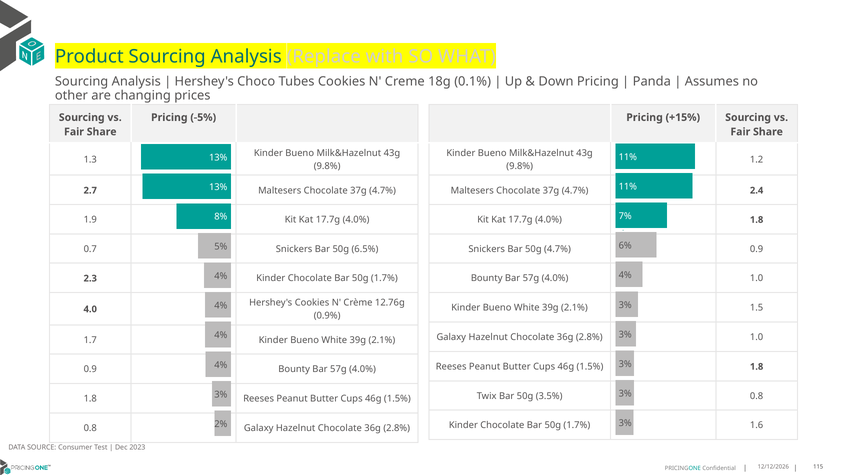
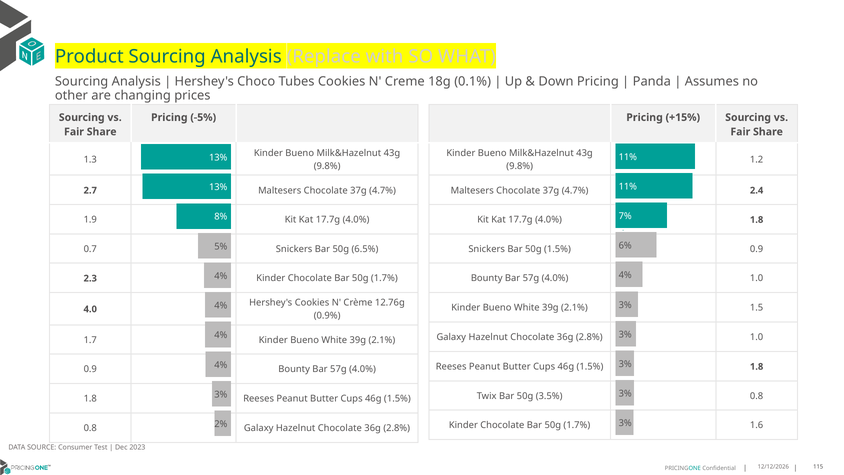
50g 4.7%: 4.7% -> 1.5%
